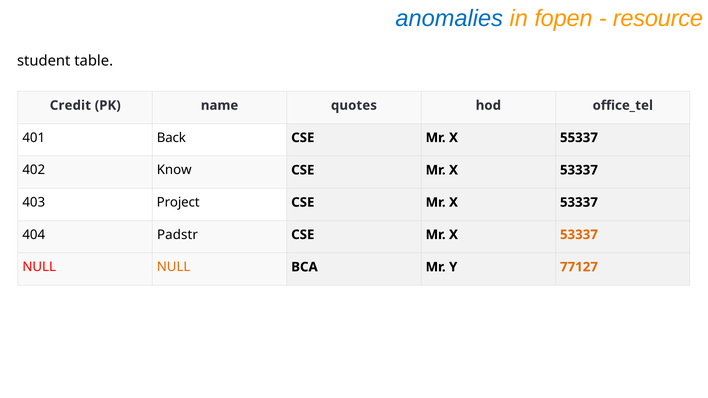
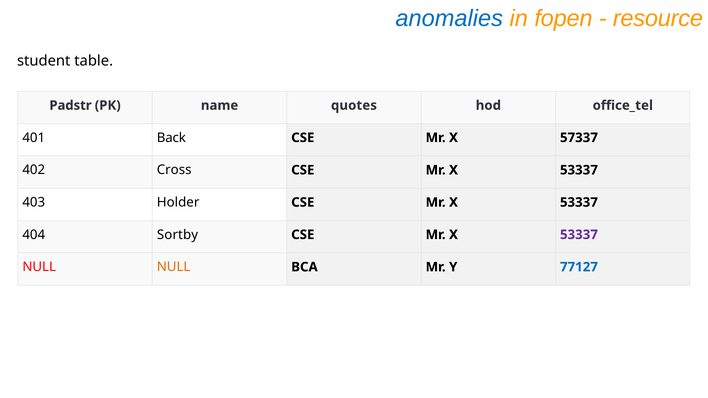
Credit: Credit -> Padstr
55337: 55337 -> 57337
Know: Know -> Cross
Project: Project -> Holder
Padstr: Padstr -> Sortby
53337 at (579, 235) colour: orange -> purple
77127 colour: orange -> blue
